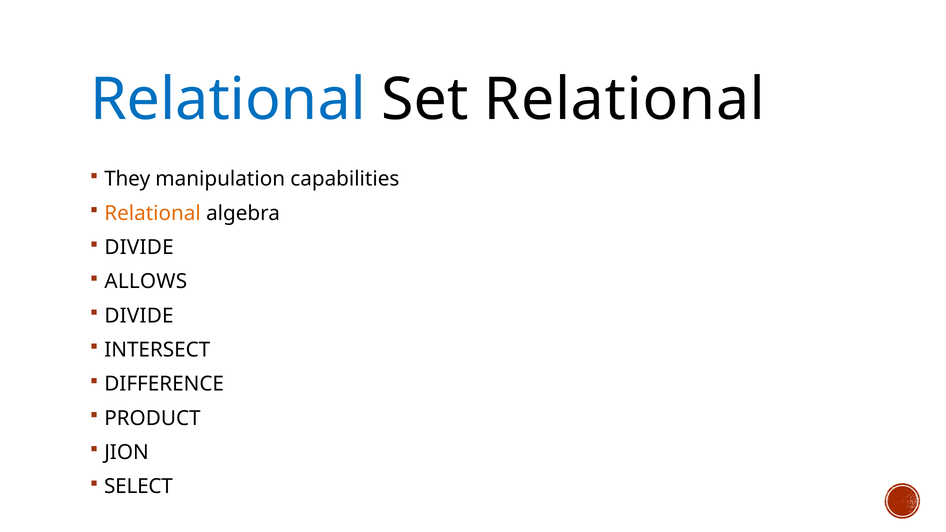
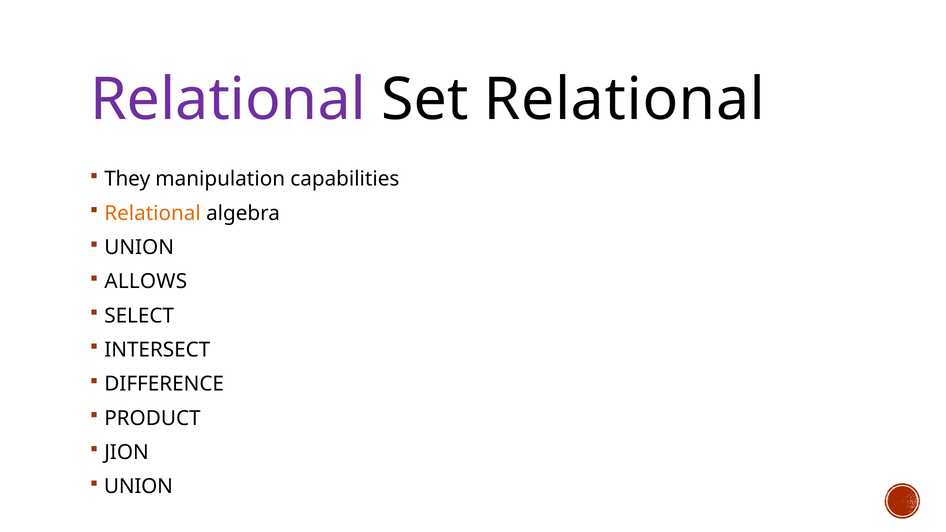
Relational at (228, 100) colour: blue -> purple
DIVIDE at (139, 248): DIVIDE -> UNION
DIVIDE at (139, 316): DIVIDE -> SELECT
SELECT at (138, 487): SELECT -> UNION
